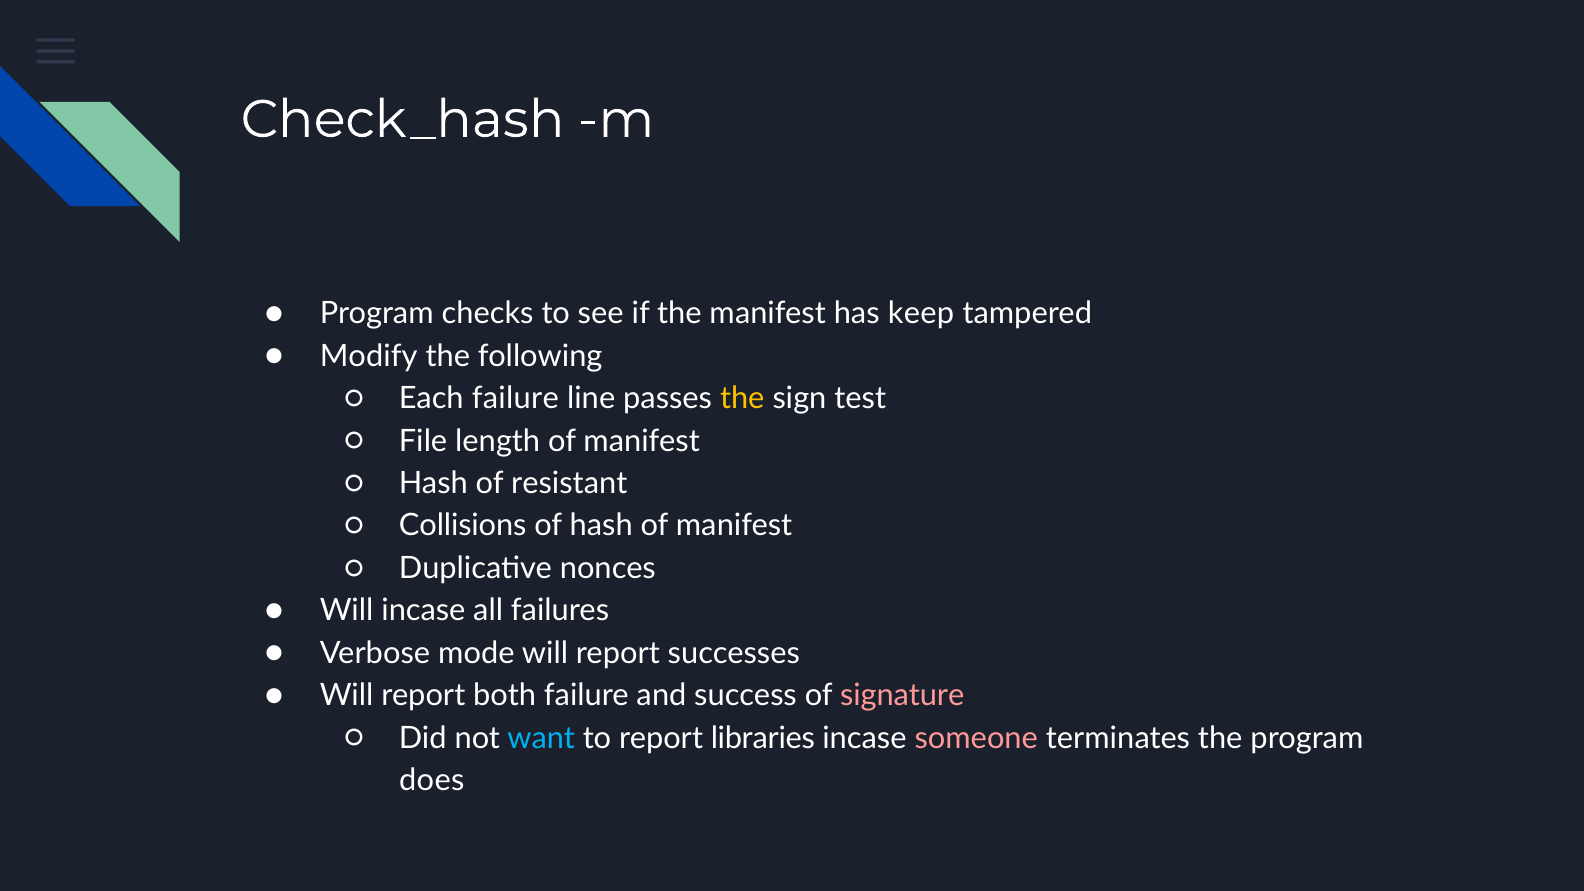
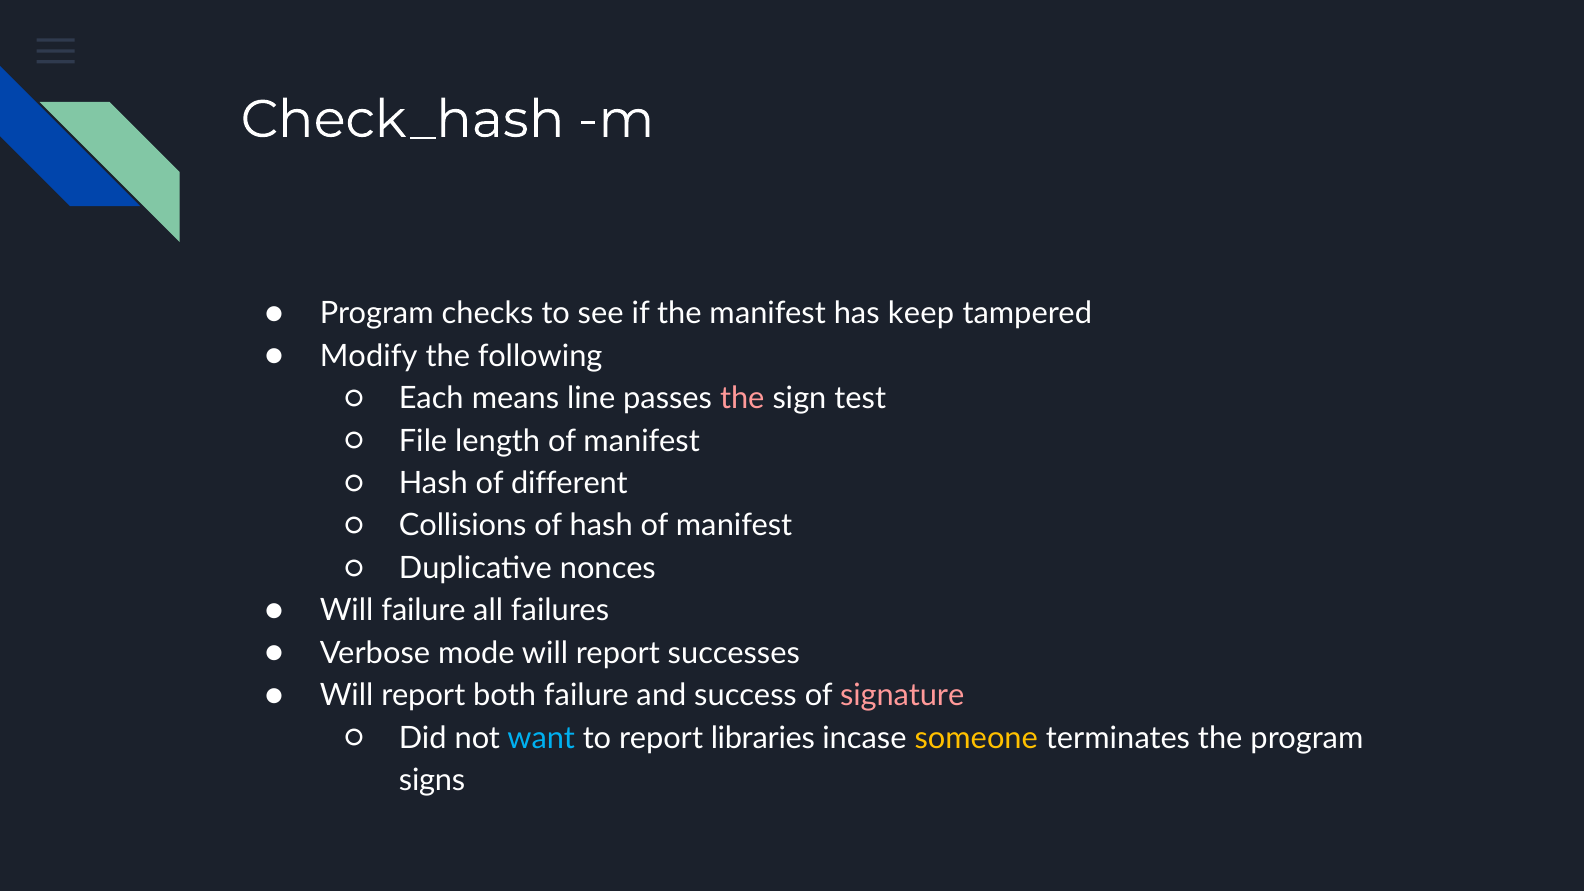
Each failure: failure -> means
the at (742, 398) colour: yellow -> pink
resistant: resistant -> different
Will incase: incase -> failure
someone colour: pink -> yellow
does: does -> signs
